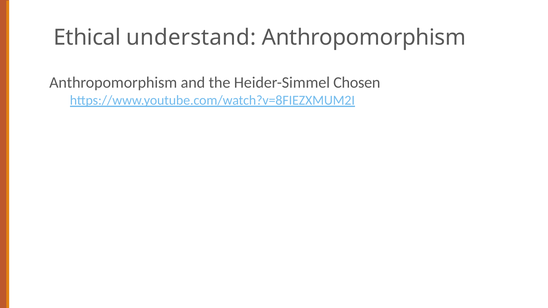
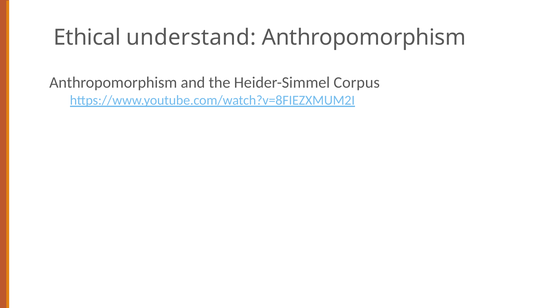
Chosen: Chosen -> Corpus
